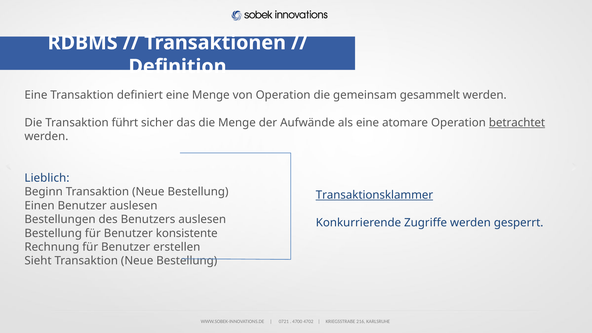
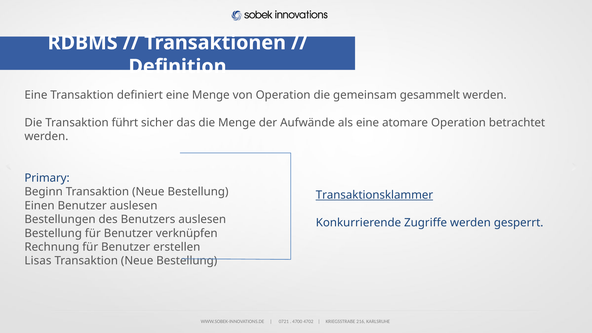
betrachtet underline: present -> none
Lieblich: Lieblich -> Primary
konsistente: konsistente -> verknüpfen
Sieht: Sieht -> Lisas
